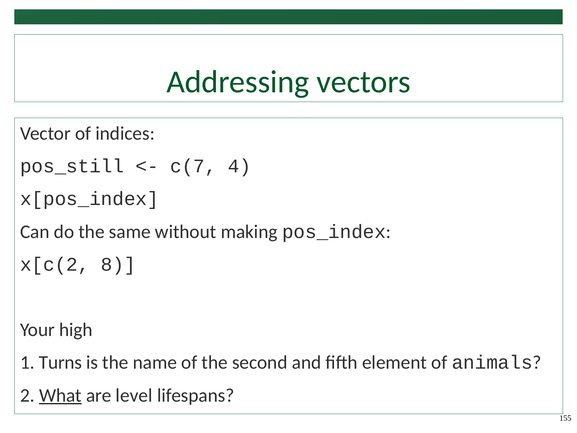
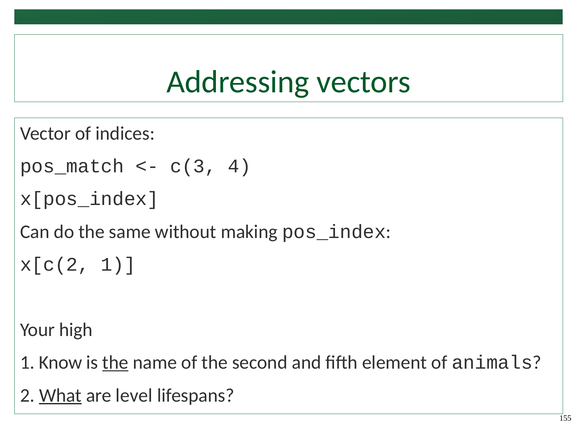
pos_still: pos_still -> pos_match
c(7: c(7 -> c(3
x[c(2 8: 8 -> 1
Turns: Turns -> Know
the at (115, 362) underline: none -> present
